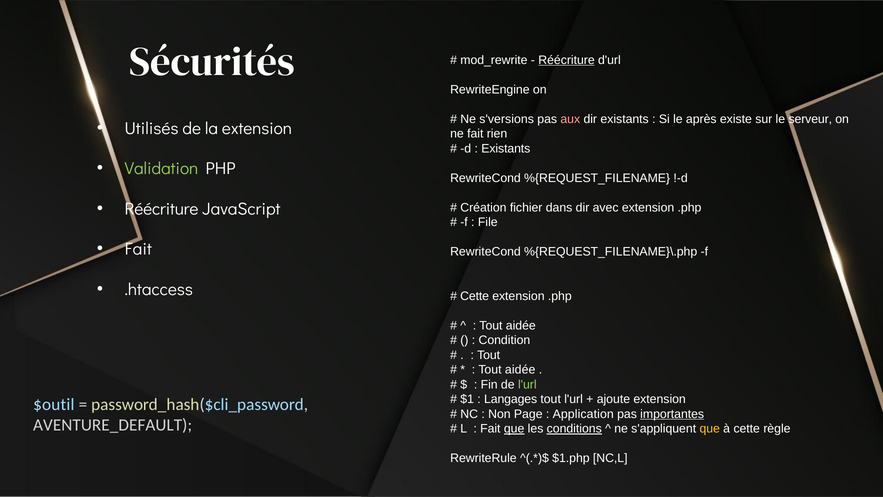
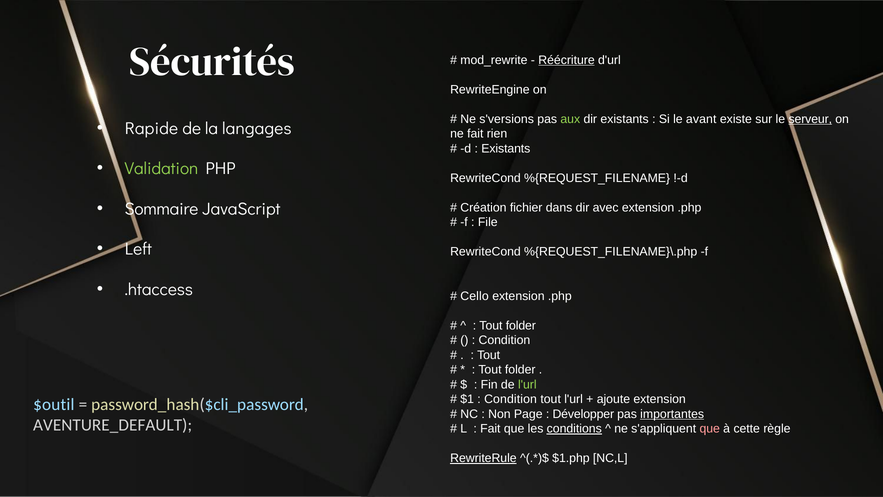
aux colour: pink -> light green
après: après -> avant
serveur underline: none -> present
Utilisés: Utilisés -> Rapide
la extension: extension -> langages
Réécriture at (161, 209): Réécriture -> Sommaire
Fait at (138, 249): Fait -> Left
Cette at (475, 296): Cette -> Cello
aidée at (521, 325): aidée -> folder
aidée at (520, 370): aidée -> folder
Langages at (511, 399): Langages -> Condition
Application: Application -> Développer
que at (514, 429) underline: present -> none
que at (710, 429) colour: yellow -> pink
RewriteRule underline: none -> present
